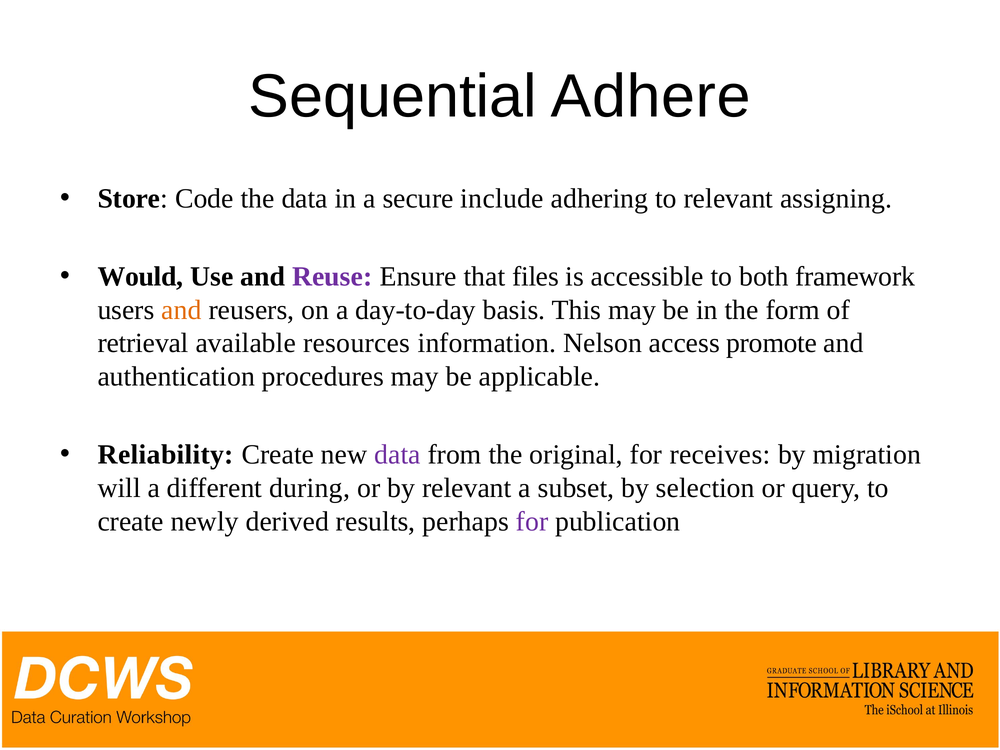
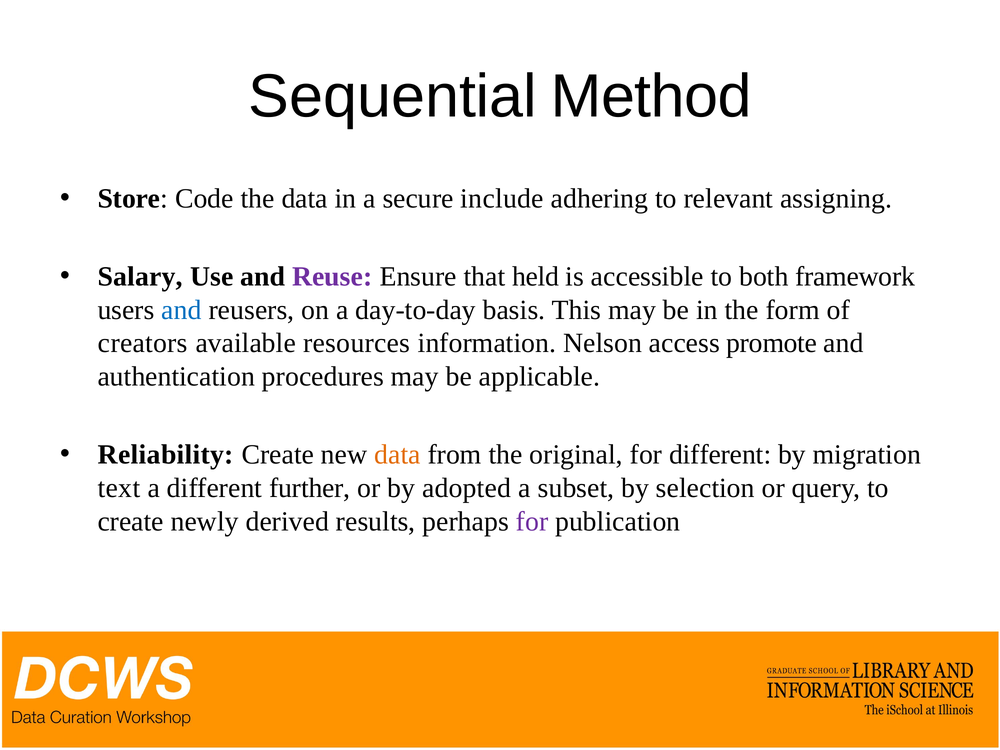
Adhere: Adhere -> Method
Would: Would -> Salary
files: files -> held
and at (182, 310) colour: orange -> blue
retrieval: retrieval -> creators
data at (397, 455) colour: purple -> orange
for receives: receives -> different
will: will -> text
during: during -> further
by relevant: relevant -> adopted
